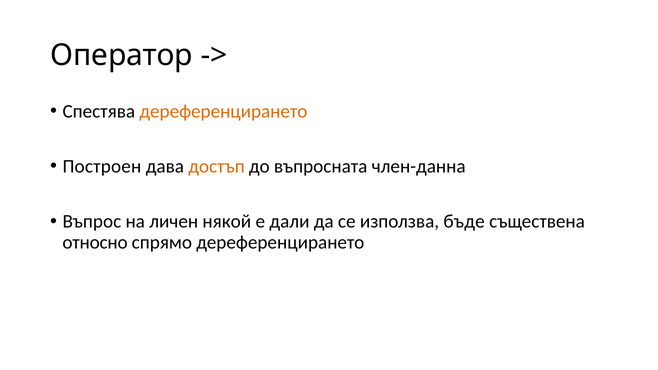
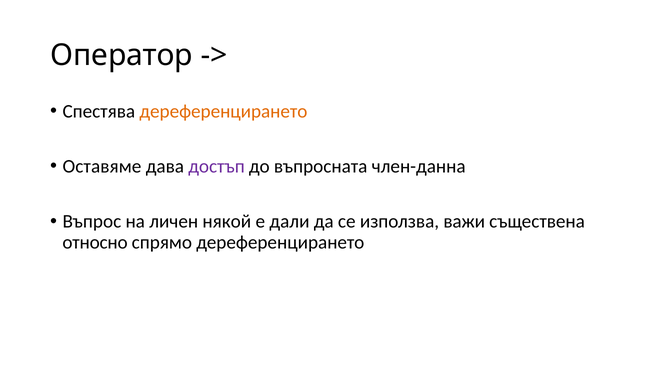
Построен: Построен -> Оставяме
достъп colour: orange -> purple
бъде: бъде -> важи
